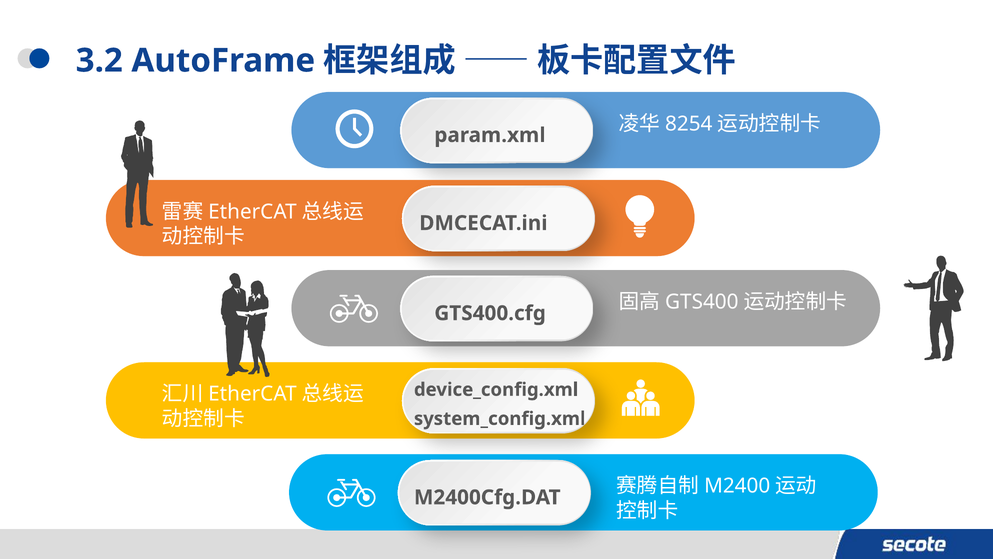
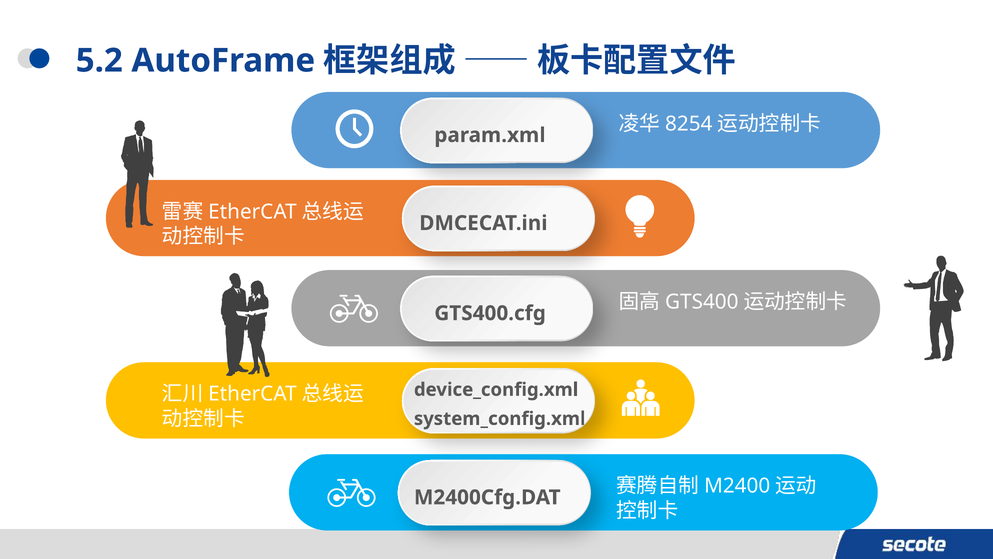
3.2: 3.2 -> 5.2
